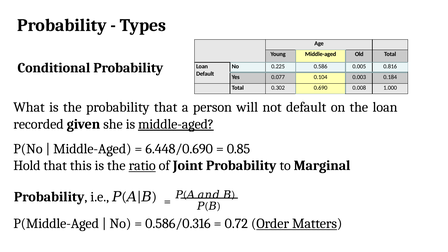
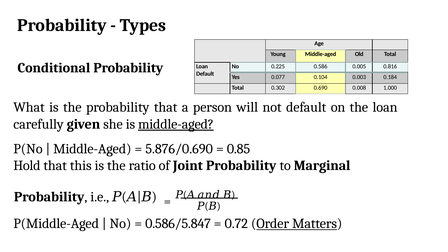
recorded: recorded -> carefully
6.448/0.690: 6.448/0.690 -> 5.876/0.690
ratio underline: present -> none
0.586/0.316: 0.586/0.316 -> 0.586/5.847
